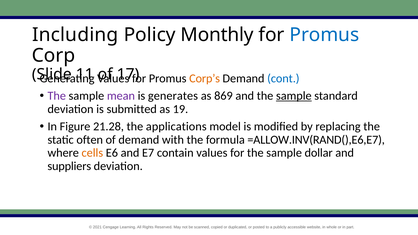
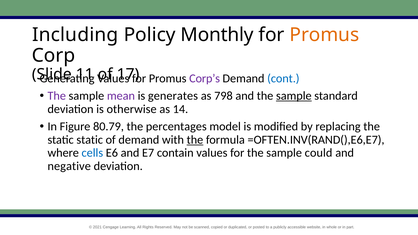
Promus at (324, 35) colour: blue -> orange
Corp’s colour: orange -> purple
869: 869 -> 798
submitted: submitted -> otherwise
19: 19 -> 14
21.28: 21.28 -> 80.79
applications: applications -> percentages
static often: often -> static
the at (195, 140) underline: none -> present
=ALLOW.INV(RAND(),E6,E7: =ALLOW.INV(RAND(),E6,E7 -> =OFTEN.INV(RAND(),E6,E7
cells colour: orange -> blue
dollar: dollar -> could
suppliers: suppliers -> negative
